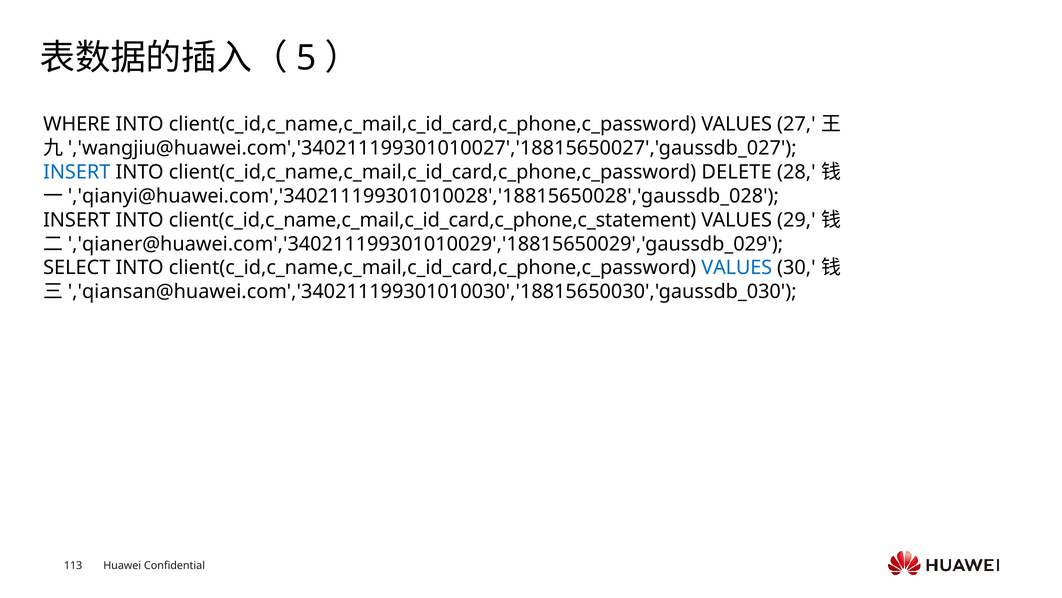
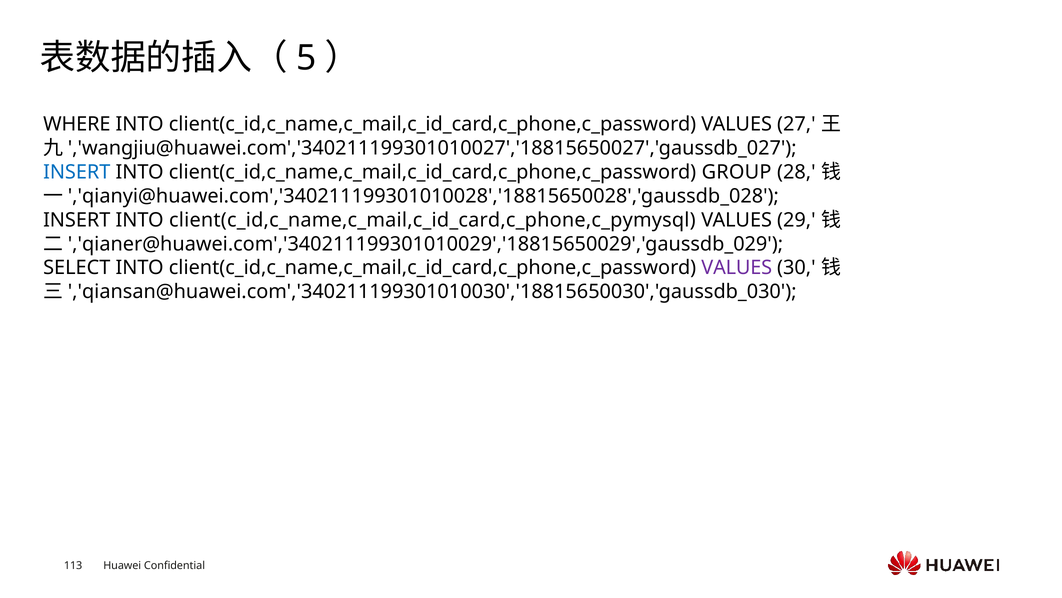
DELETE: DELETE -> GROUP
client(c_id,c_name,c_mail,c_id_card,c_phone,c_statement: client(c_id,c_name,c_mail,c_id_card,c_phone,c_statement -> client(c_id,c_name,c_mail,c_id_card,c_phone,c_pymysql
VALUES at (737, 268) colour: blue -> purple
